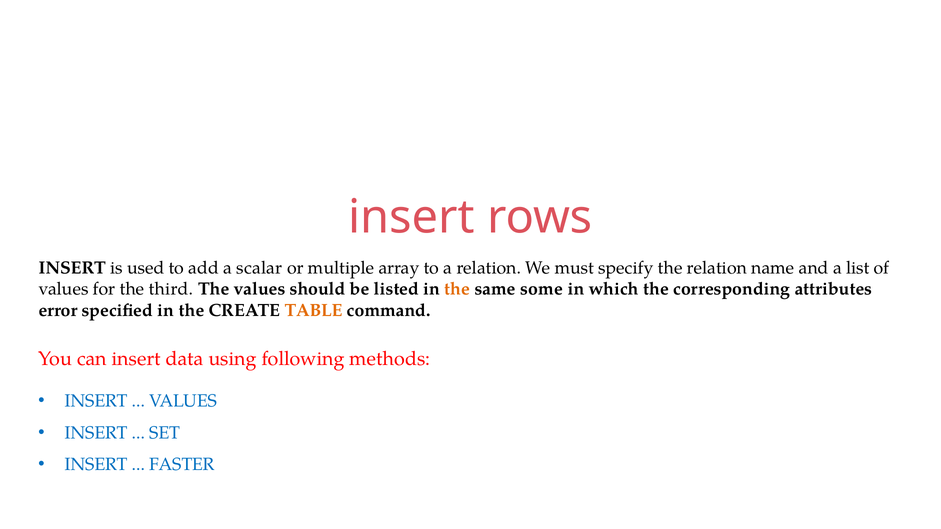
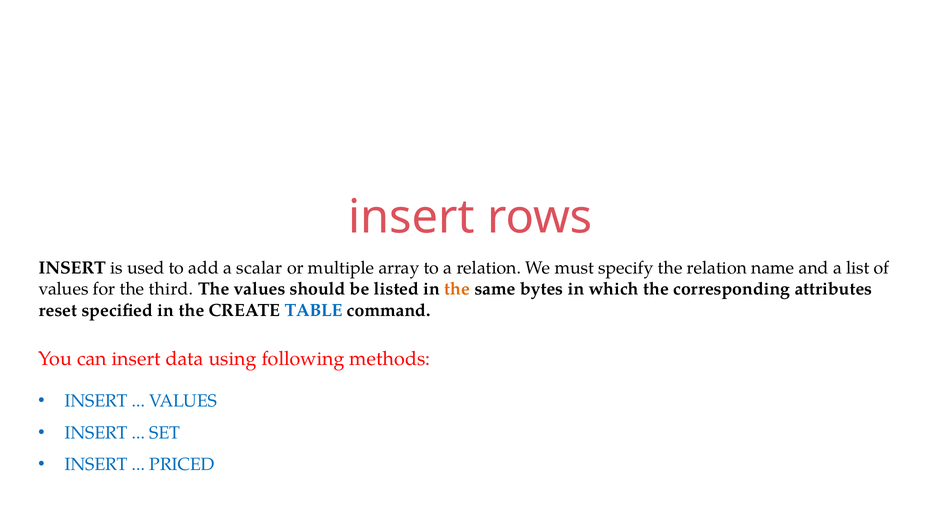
some: some -> bytes
error: error -> reset
TABLE colour: orange -> blue
FASTER: FASTER -> PRICED
